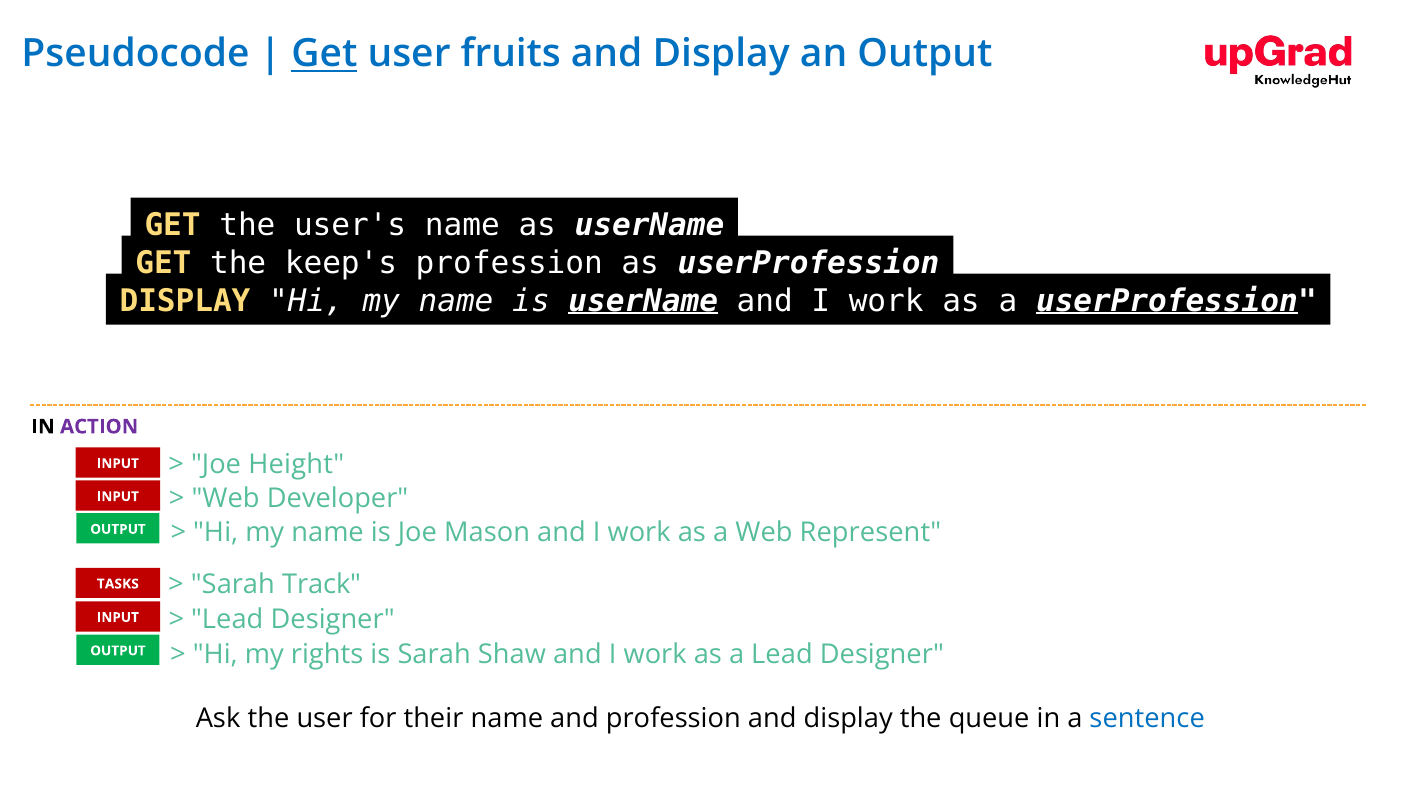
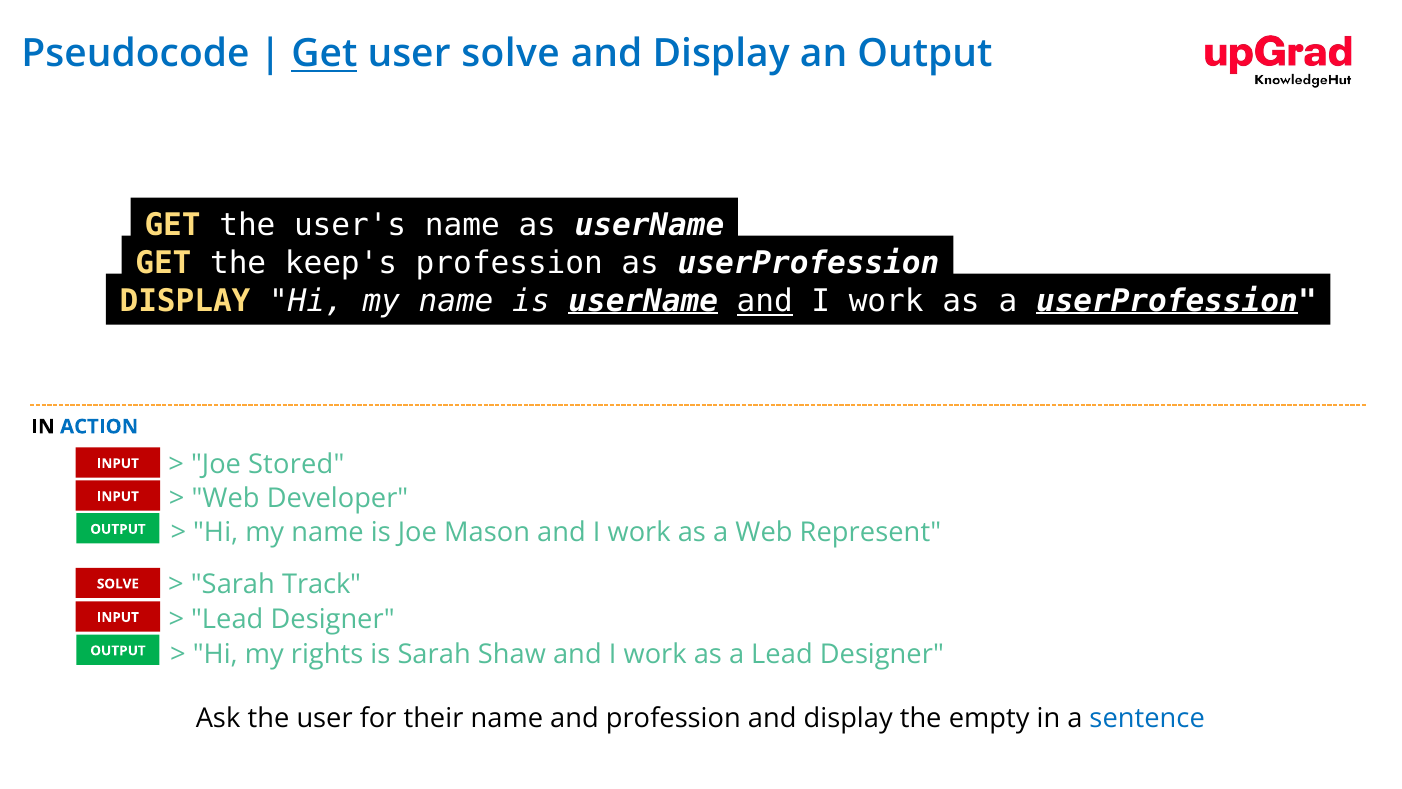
user fruits: fruits -> solve
and at (765, 301) underline: none -> present
ACTION colour: purple -> blue
Height: Height -> Stored
TASKS at (118, 584): TASKS -> SOLVE
queue: queue -> empty
